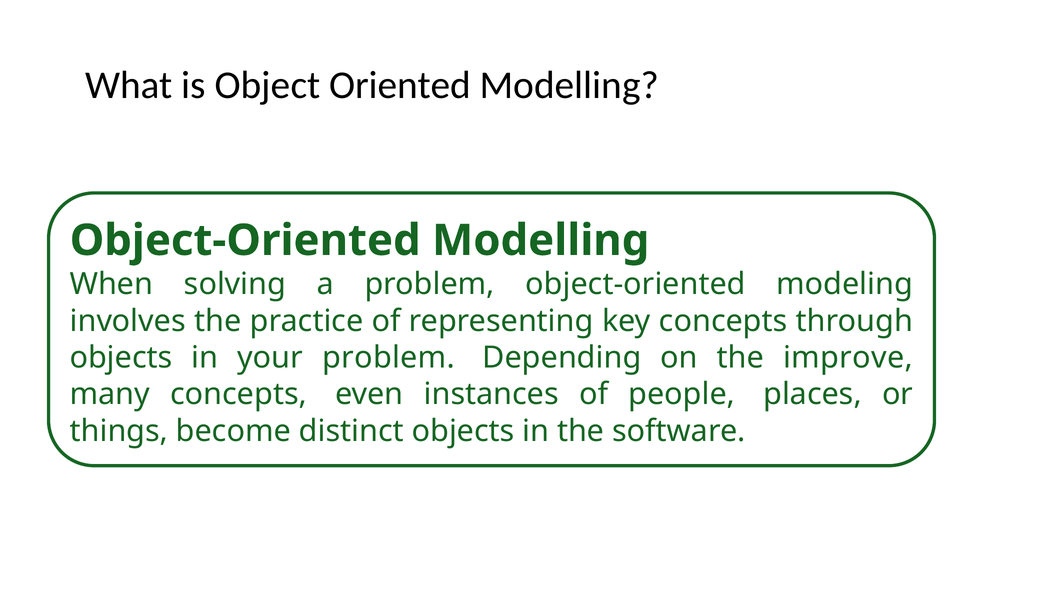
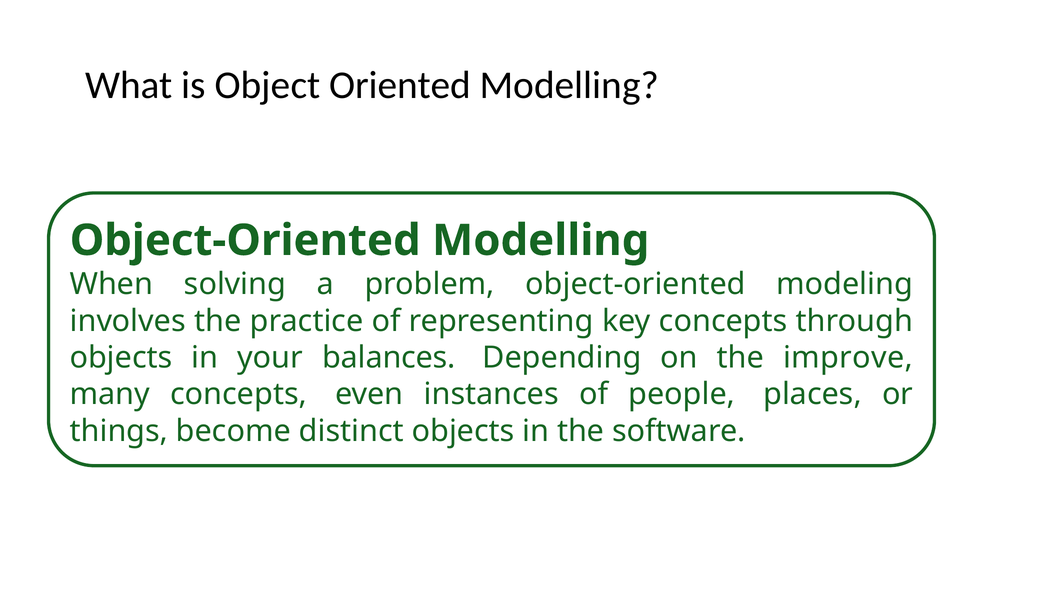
your problem: problem -> balances
